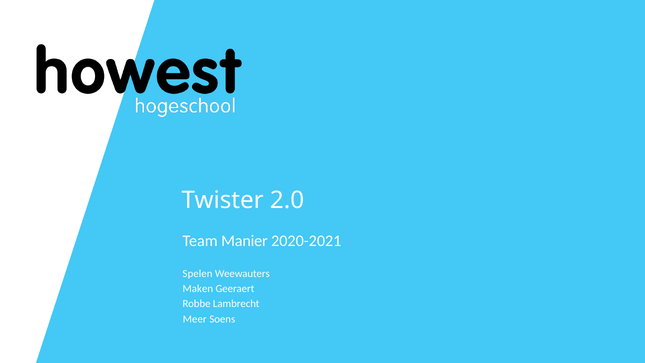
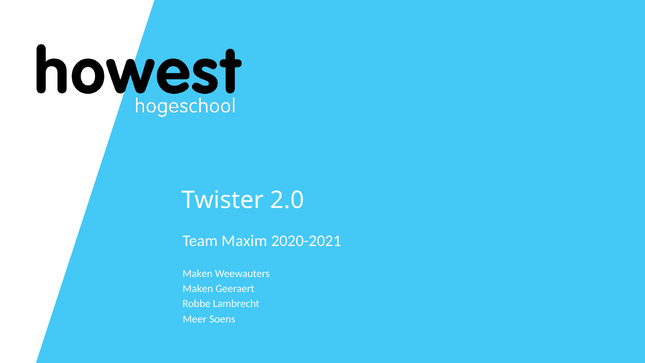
Manier: Manier -> Maxim
Spelen at (198, 274): Spelen -> Maken
